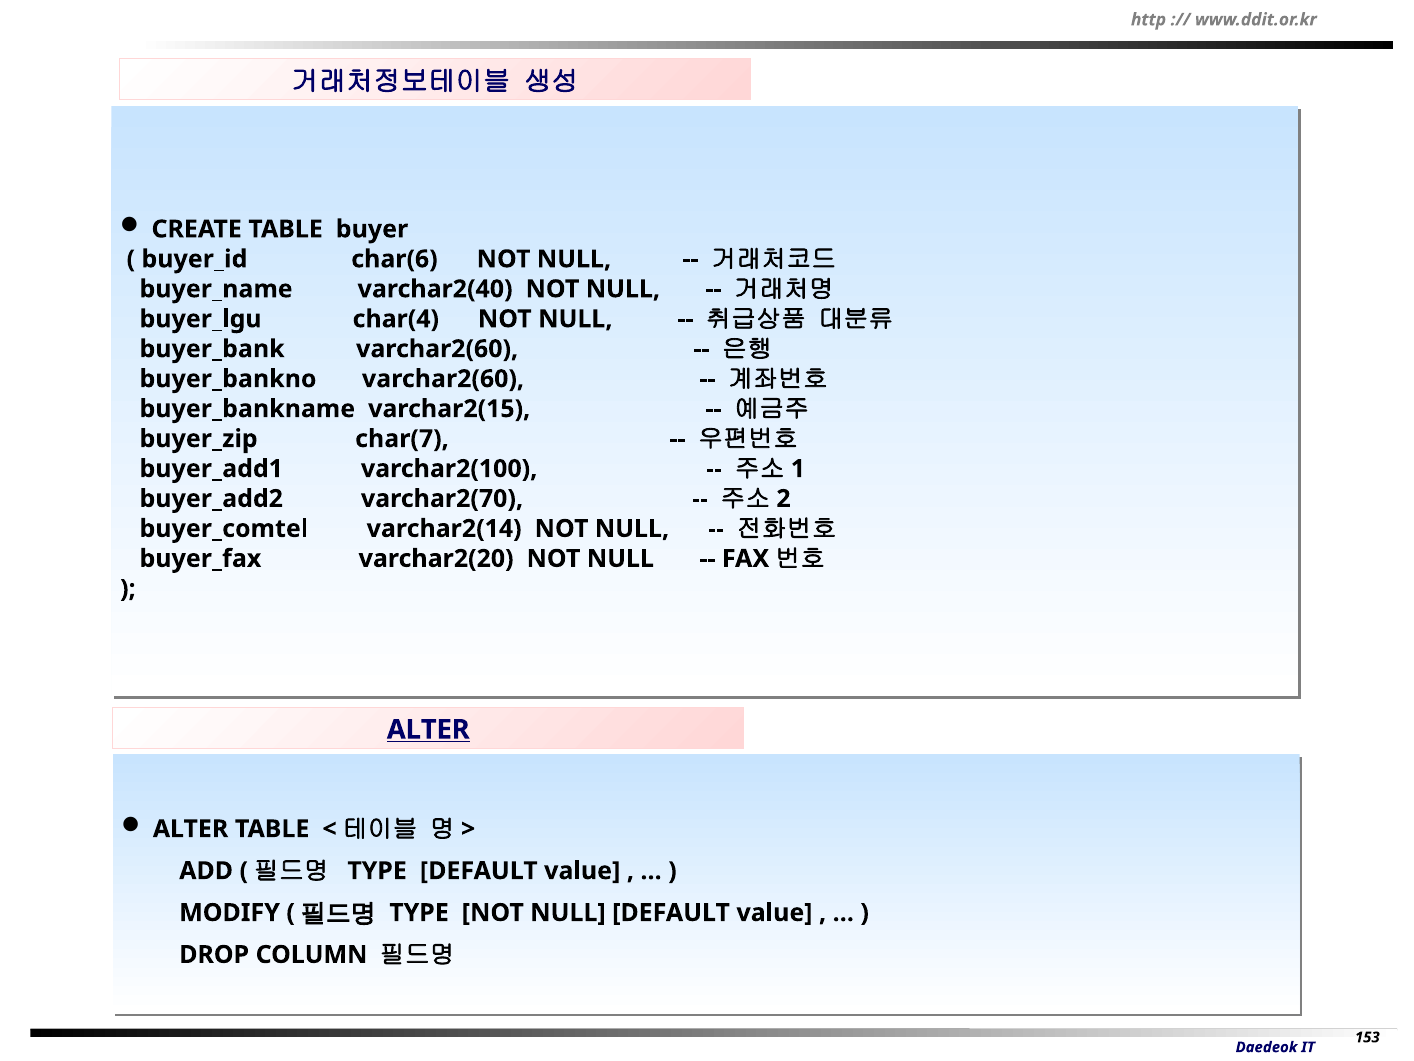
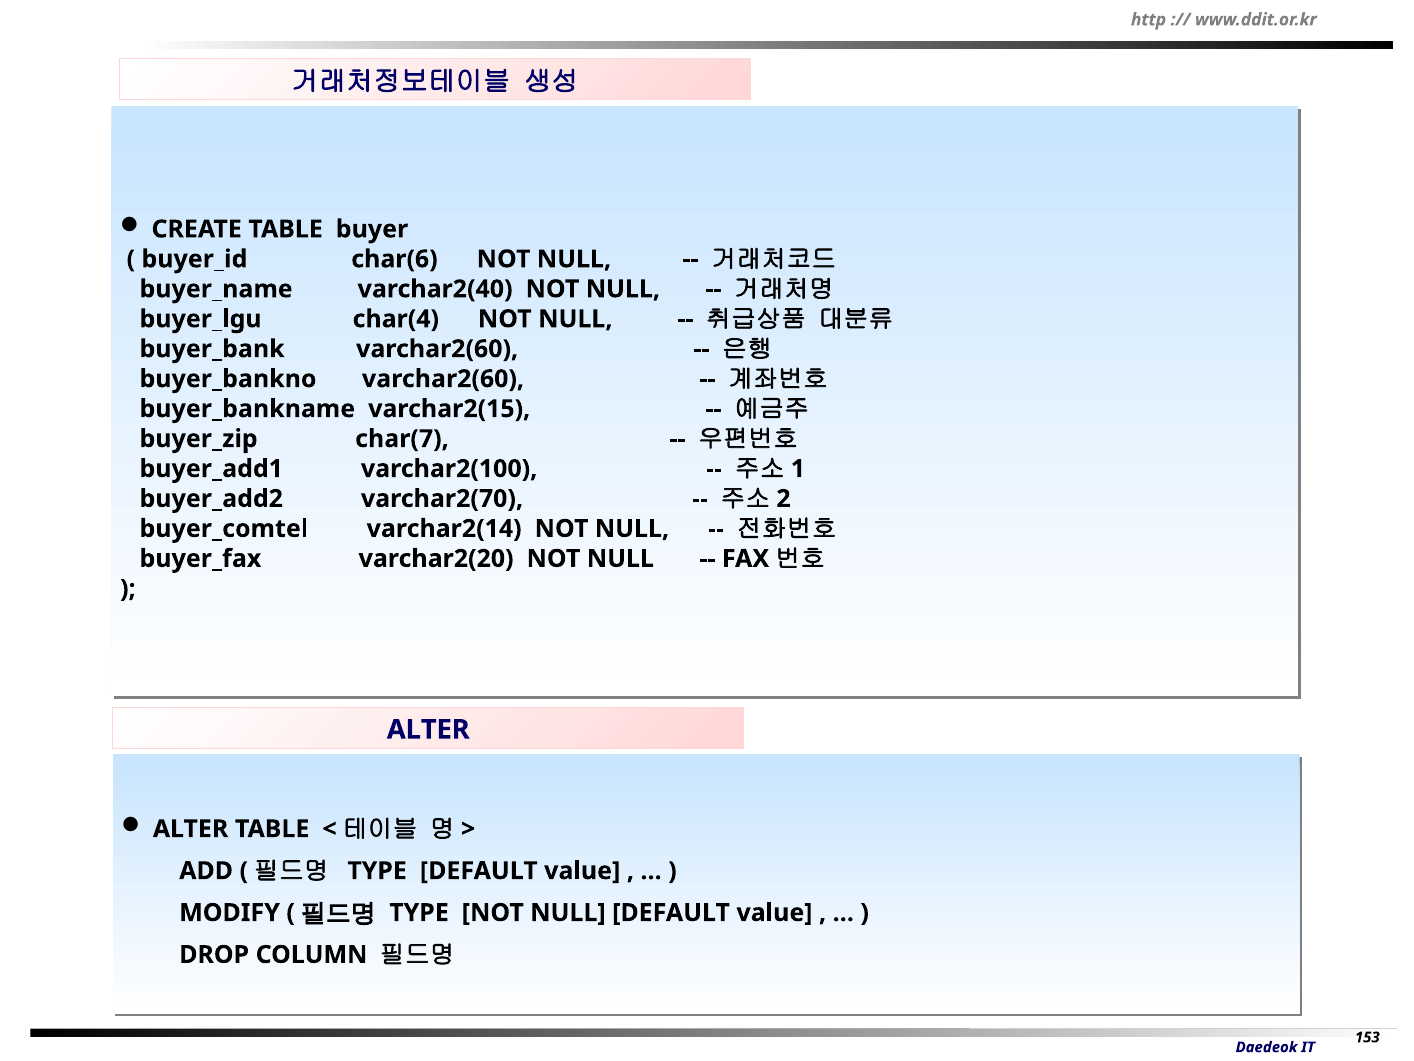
ALTER at (428, 729) underline: present -> none
